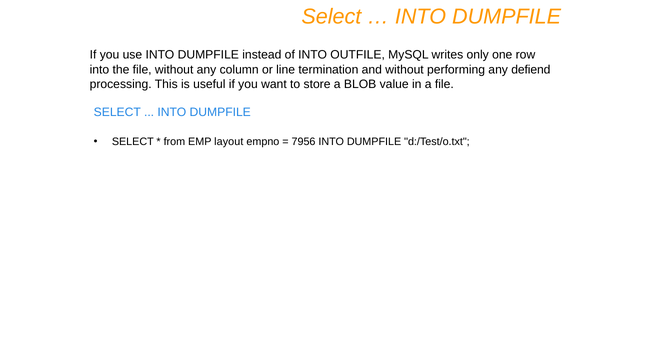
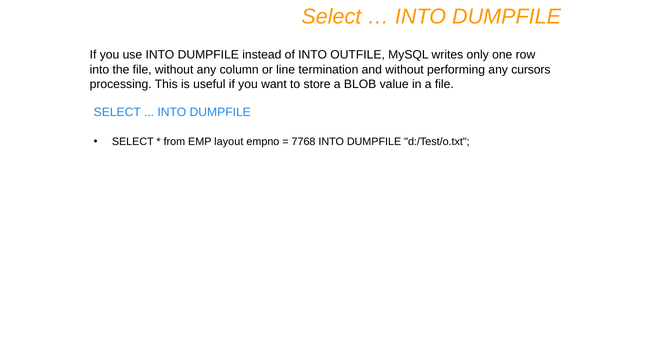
defiend: defiend -> cursors
7956: 7956 -> 7768
